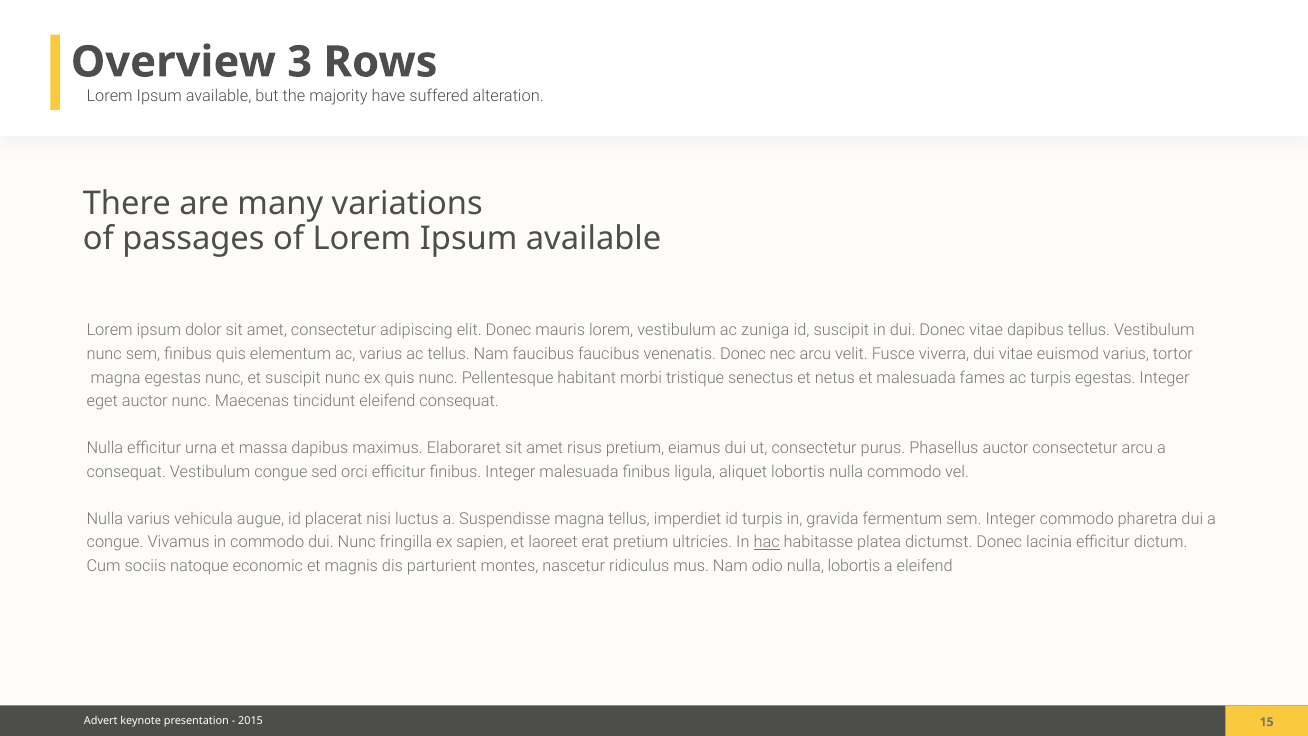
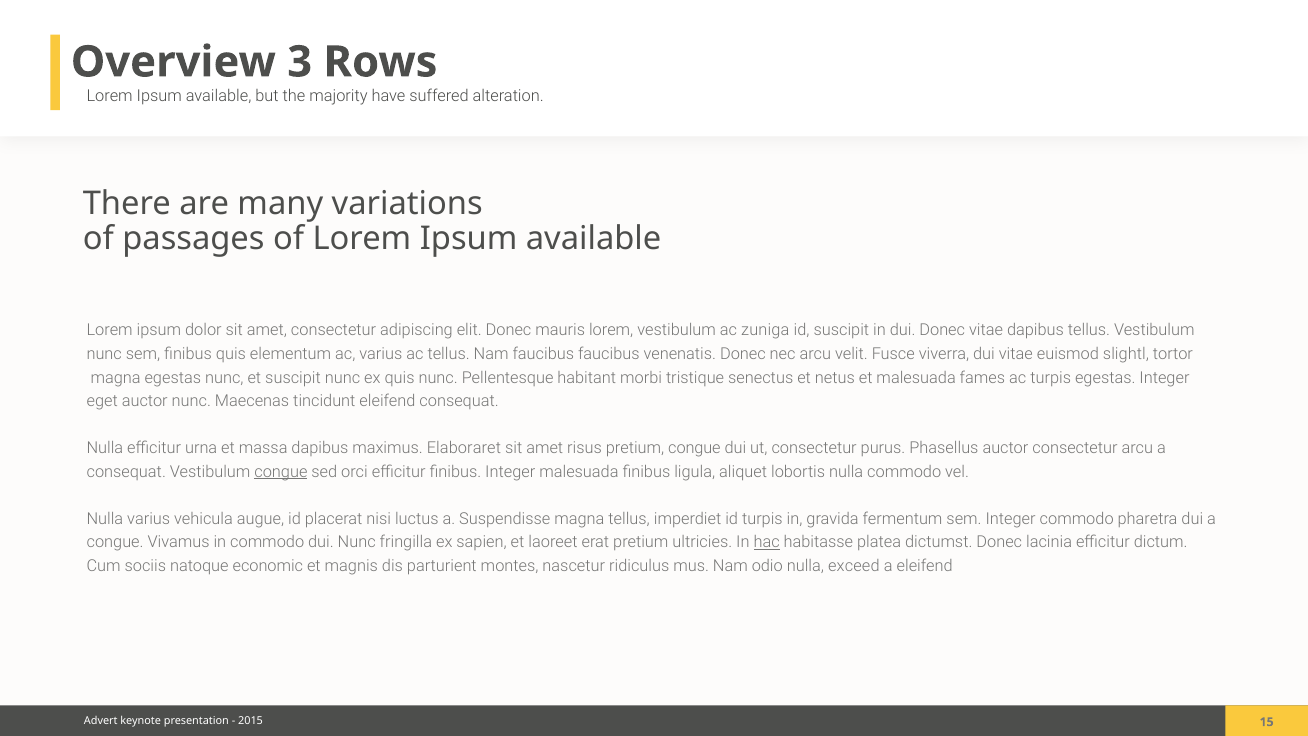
euismod varius: varius -> slightl
pretium eiamus: eiamus -> congue
congue at (281, 472) underline: none -> present
nulla lobortis: lobortis -> exceed
